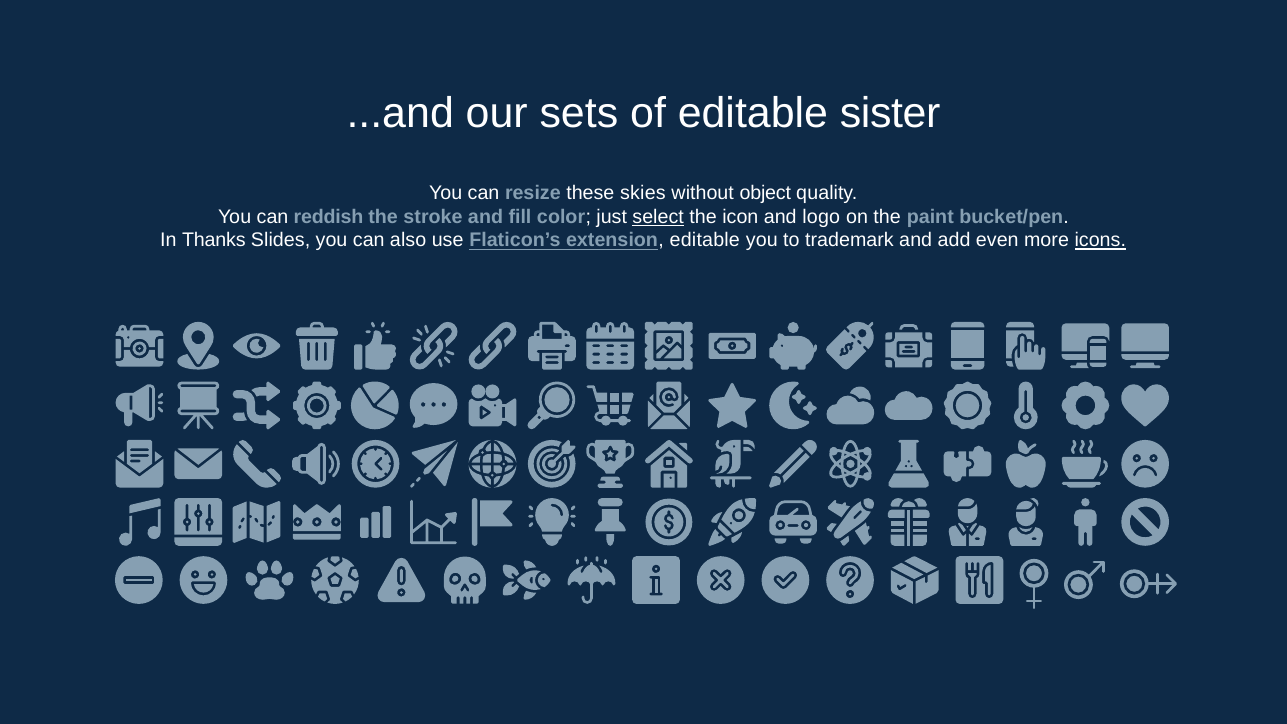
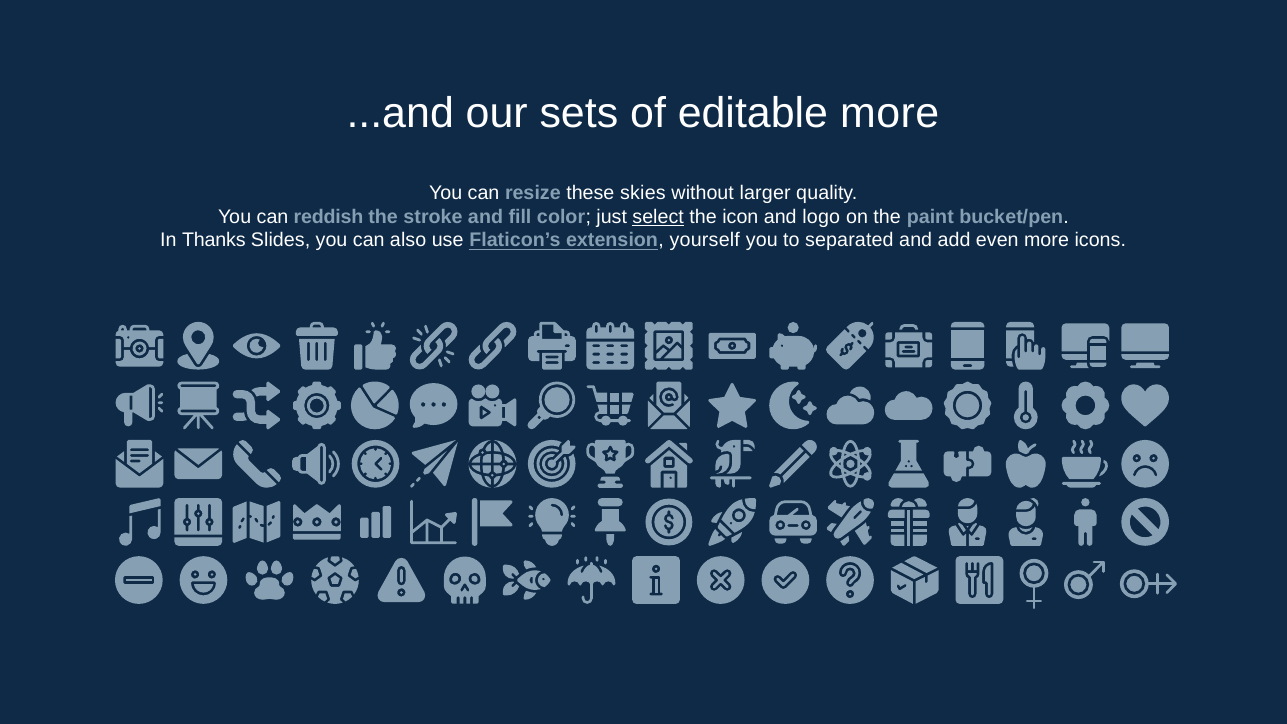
editable sister: sister -> more
object: object -> larger
extension editable: editable -> yourself
trademark: trademark -> separated
icons underline: present -> none
